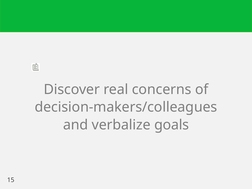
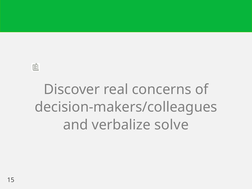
goals: goals -> solve
